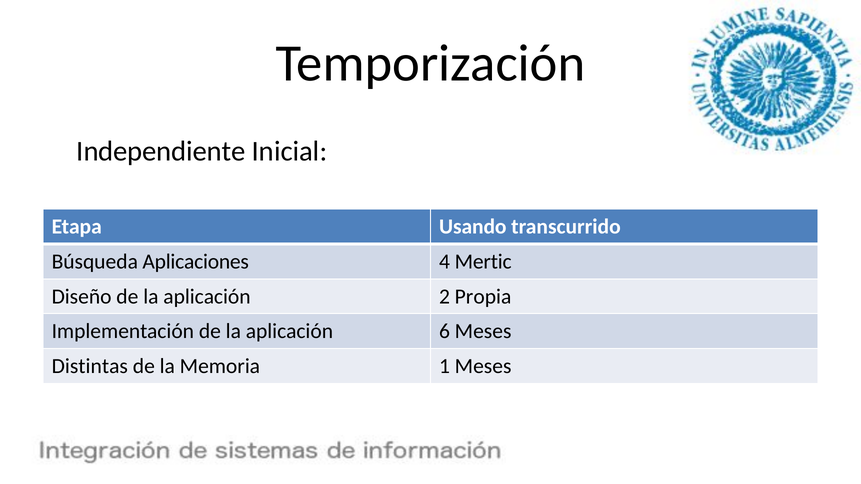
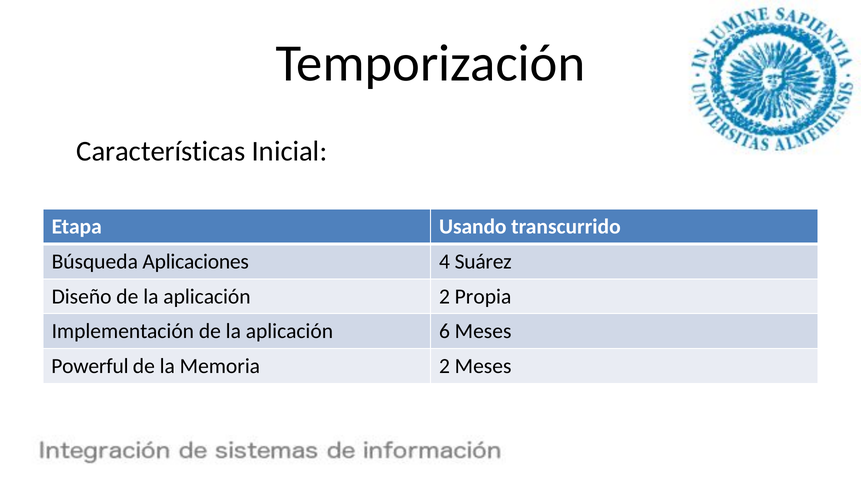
Independiente: Independiente -> Características
Mertic: Mertic -> Suárez
Distintas: Distintas -> Powerful
Memoria 1: 1 -> 2
